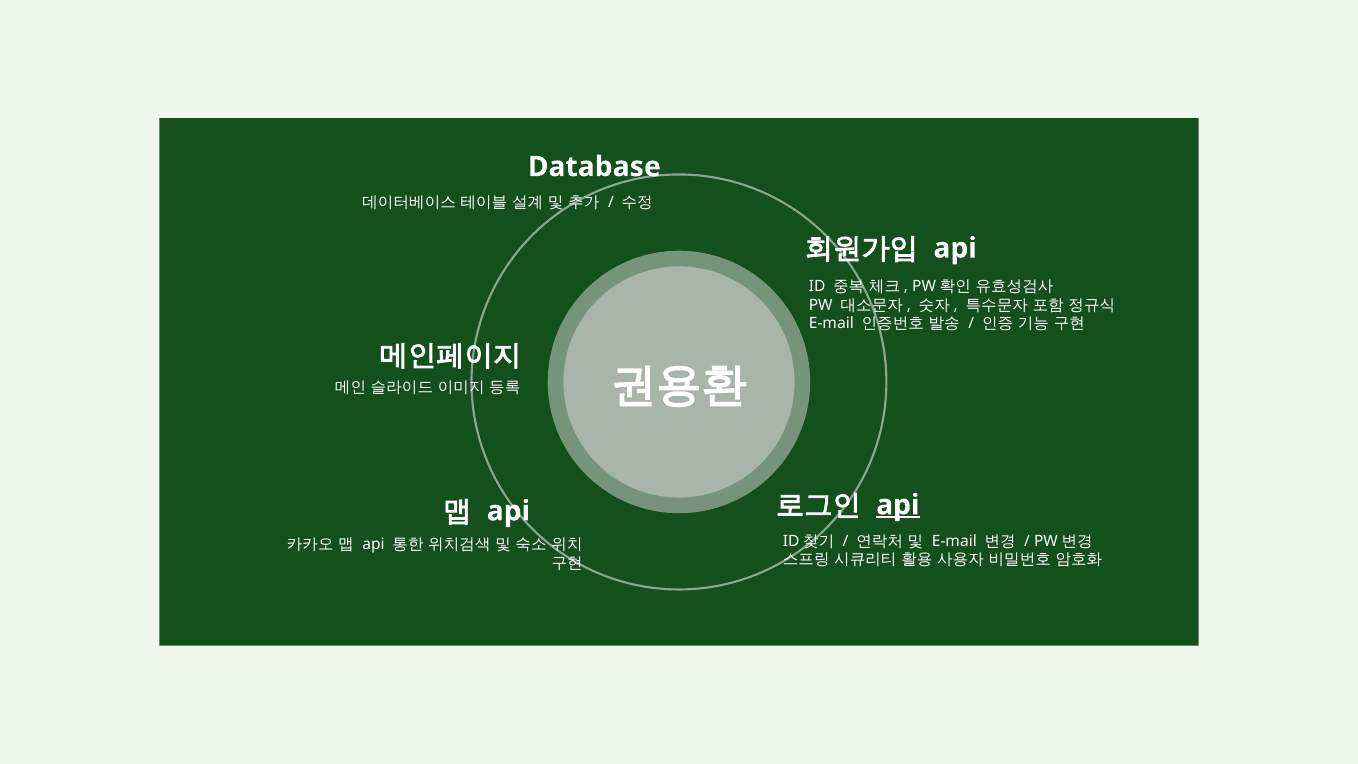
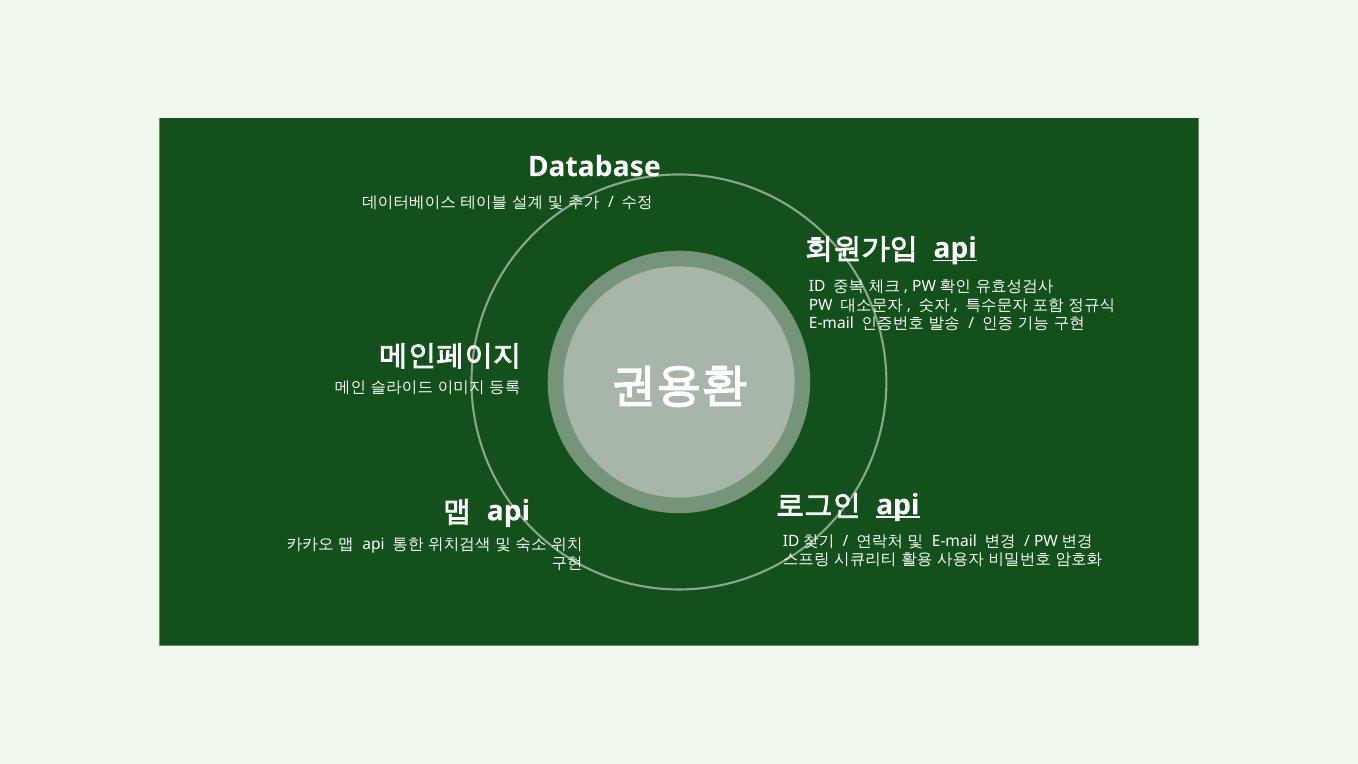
api at (955, 248) underline: none -> present
